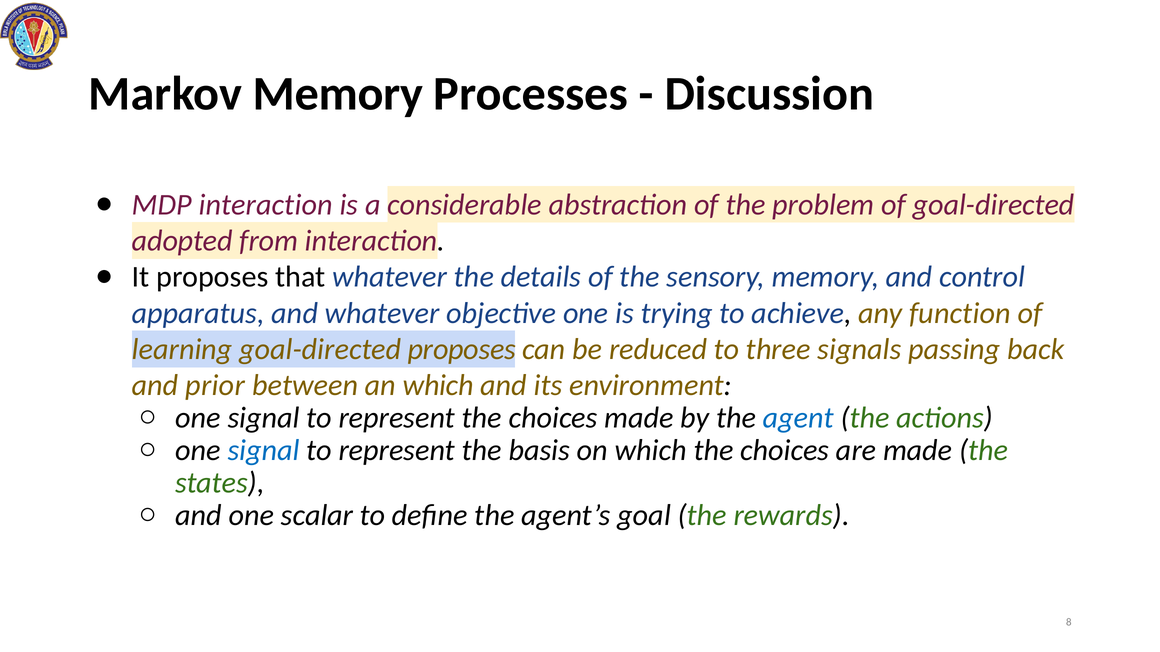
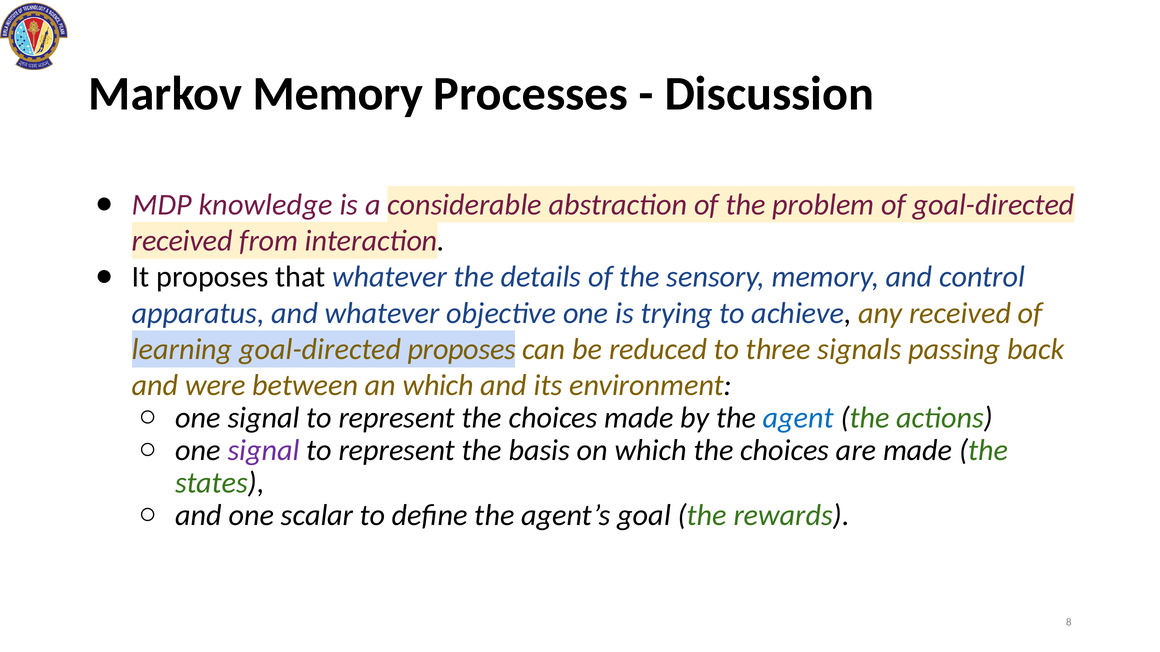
MDP interaction: interaction -> knowledge
adopted at (182, 241): adopted -> received
any function: function -> received
prior: prior -> were
signal at (264, 450) colour: blue -> purple
